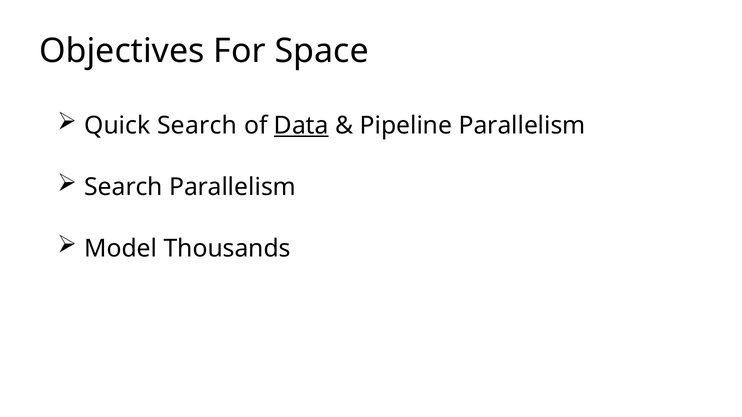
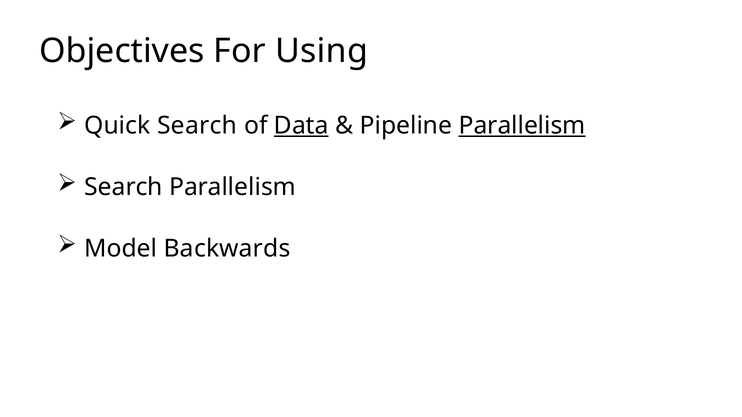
Space: Space -> Using
Parallelism at (522, 126) underline: none -> present
Thousands: Thousands -> Backwards
